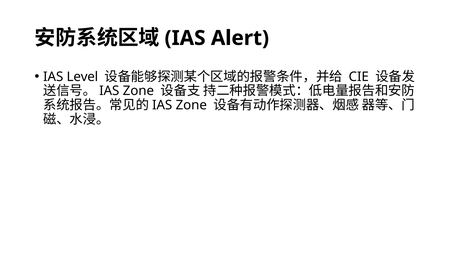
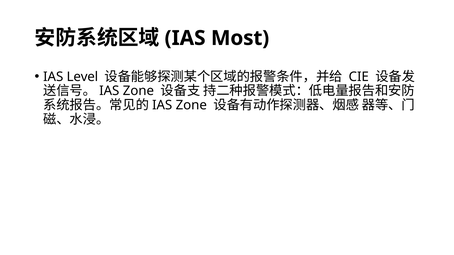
Alert: Alert -> Most
